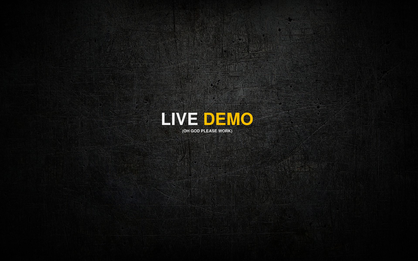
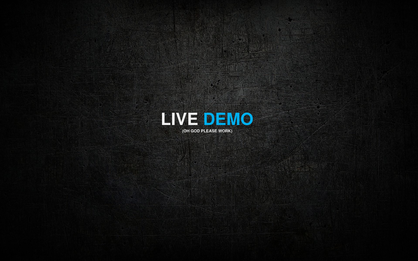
DEMO colour: yellow -> light blue
